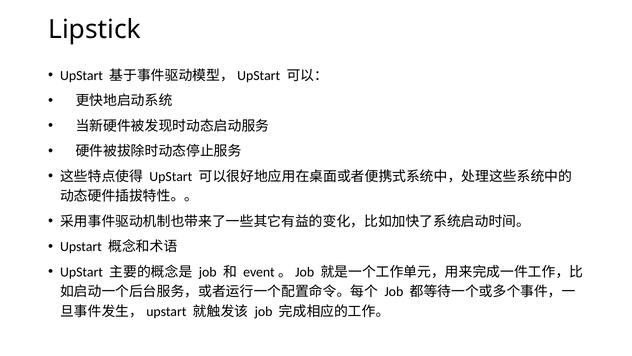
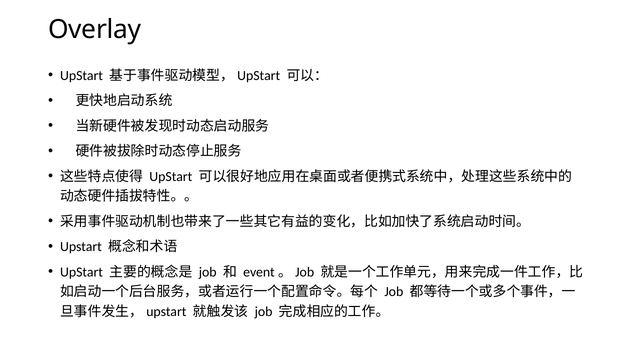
Lipstick: Lipstick -> Overlay
